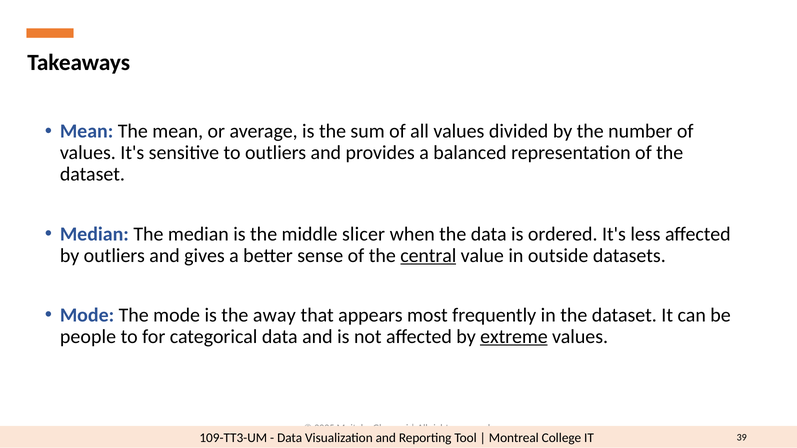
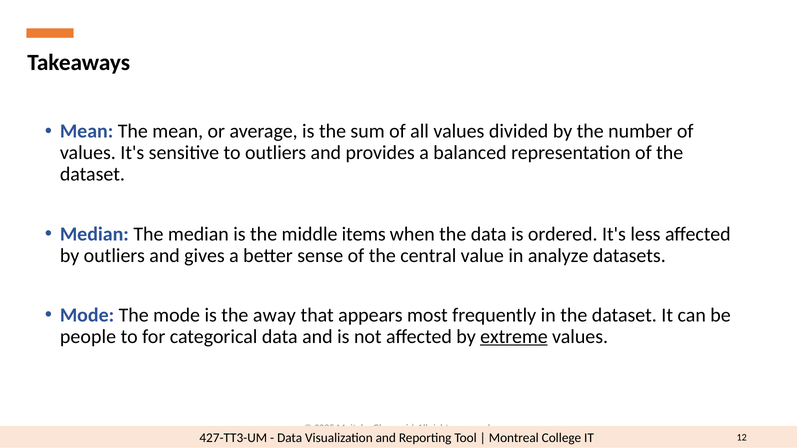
slicer: slicer -> items
central underline: present -> none
outside: outside -> analyze
109-TT3-UM: 109-TT3-UM -> 427-TT3-UM
39: 39 -> 12
